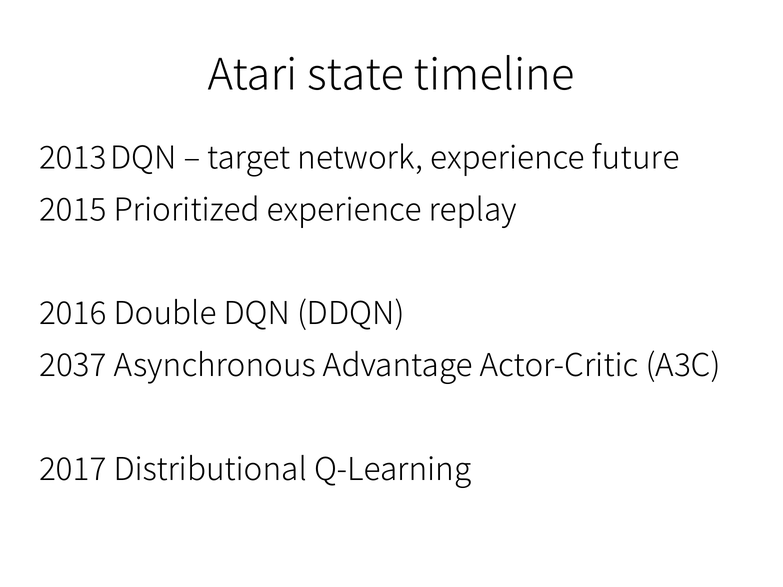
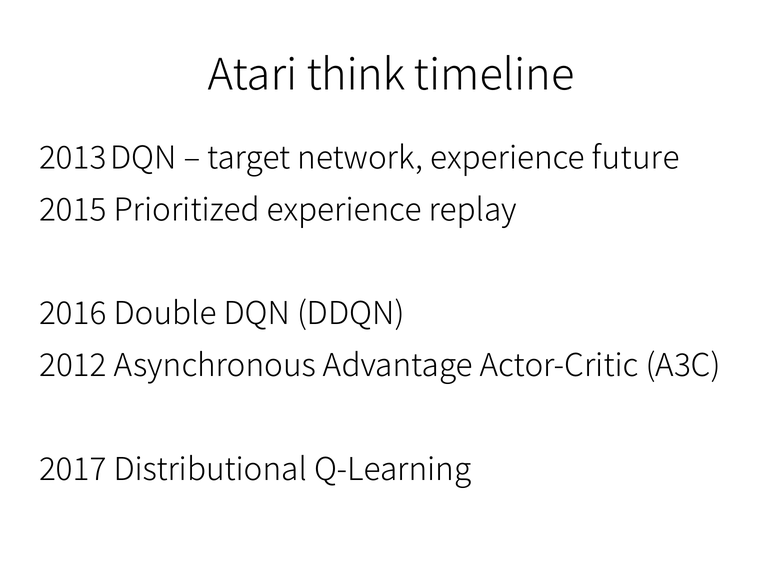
state: state -> think
2037: 2037 -> 2012
